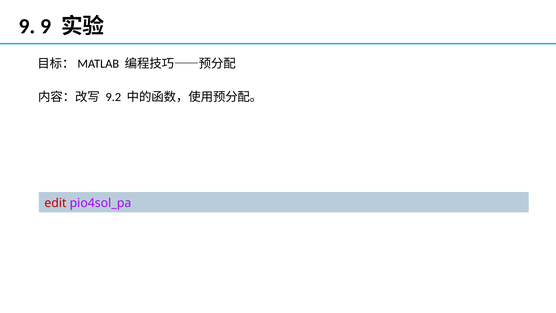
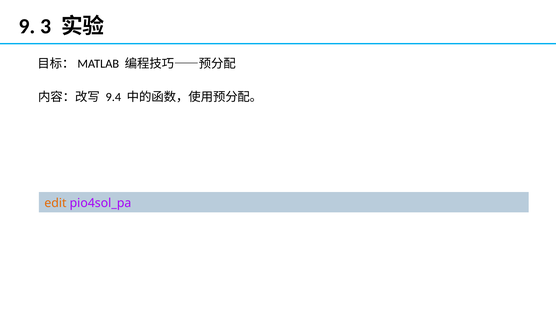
9 9: 9 -> 3
9.2: 9.2 -> 9.4
edit colour: red -> orange
